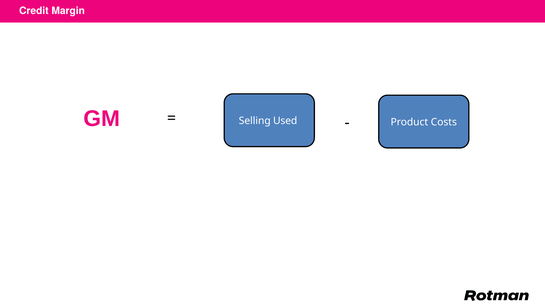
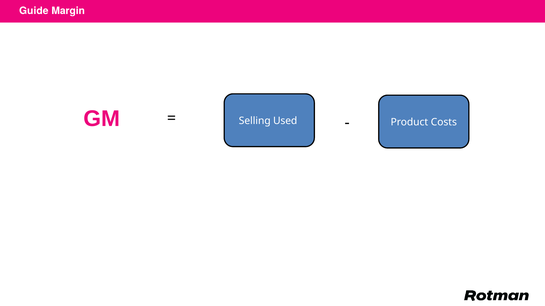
Credit: Credit -> Guide
